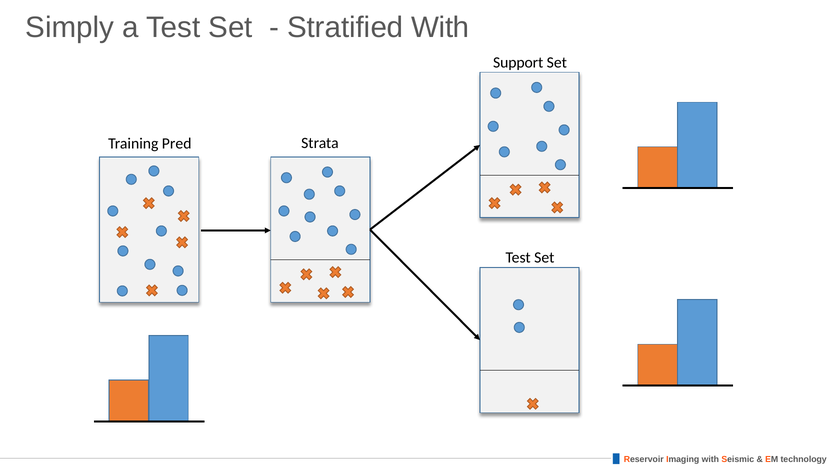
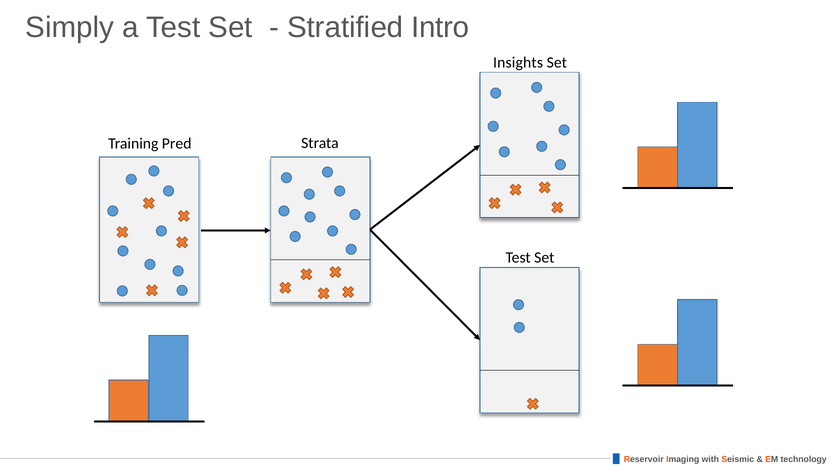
Stratified With: With -> Intro
Support: Support -> Insights
